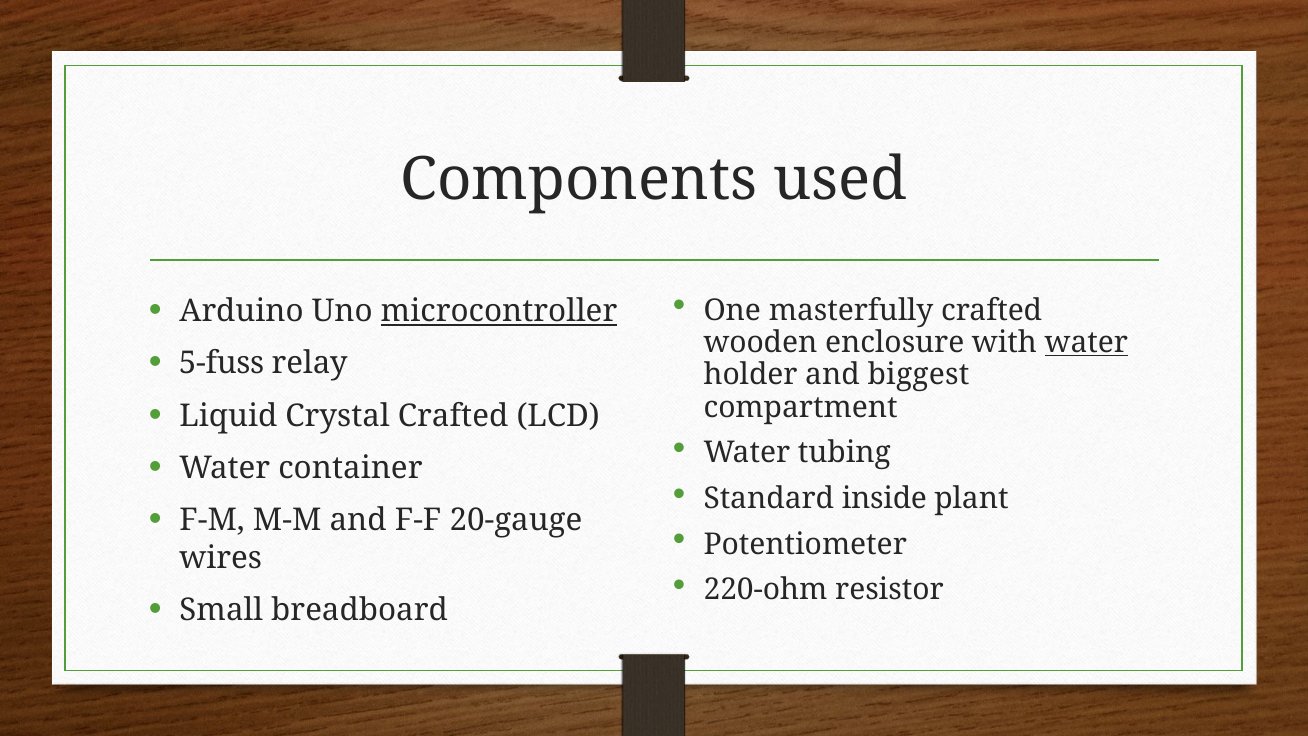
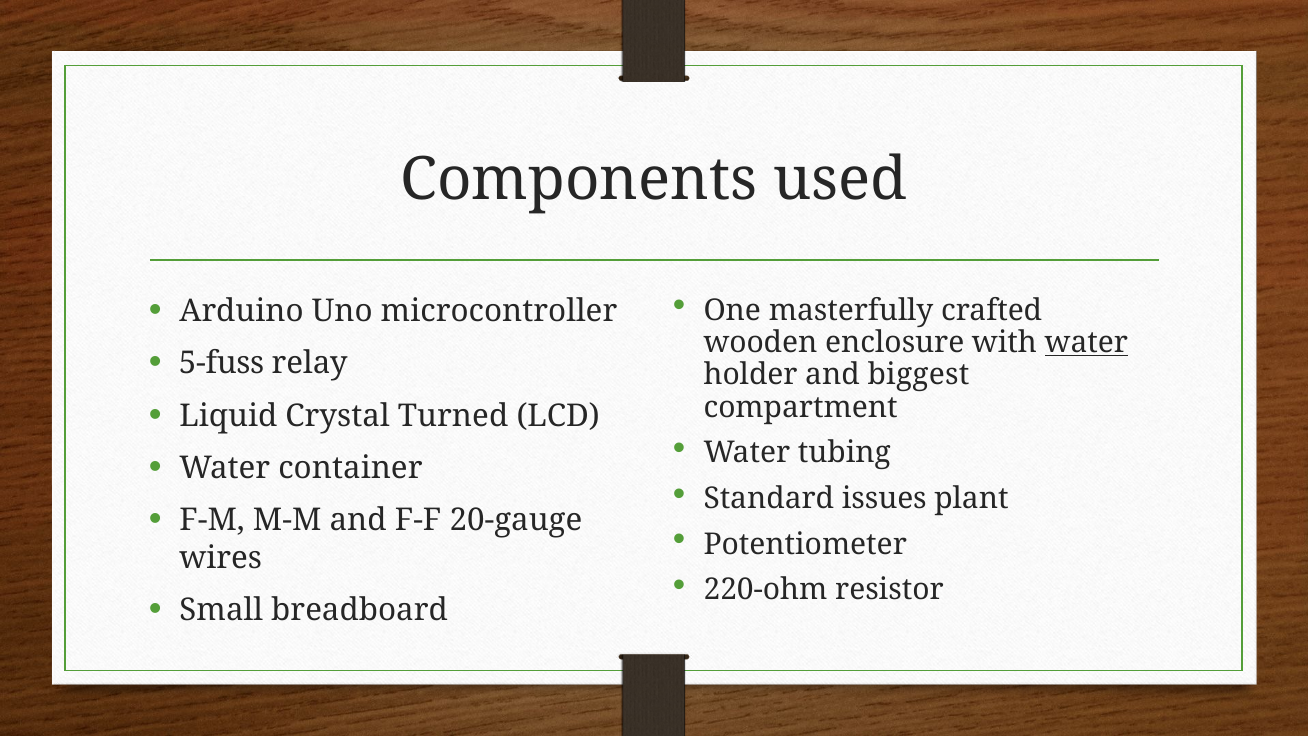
microcontroller underline: present -> none
Crystal Crafted: Crafted -> Turned
inside: inside -> issues
